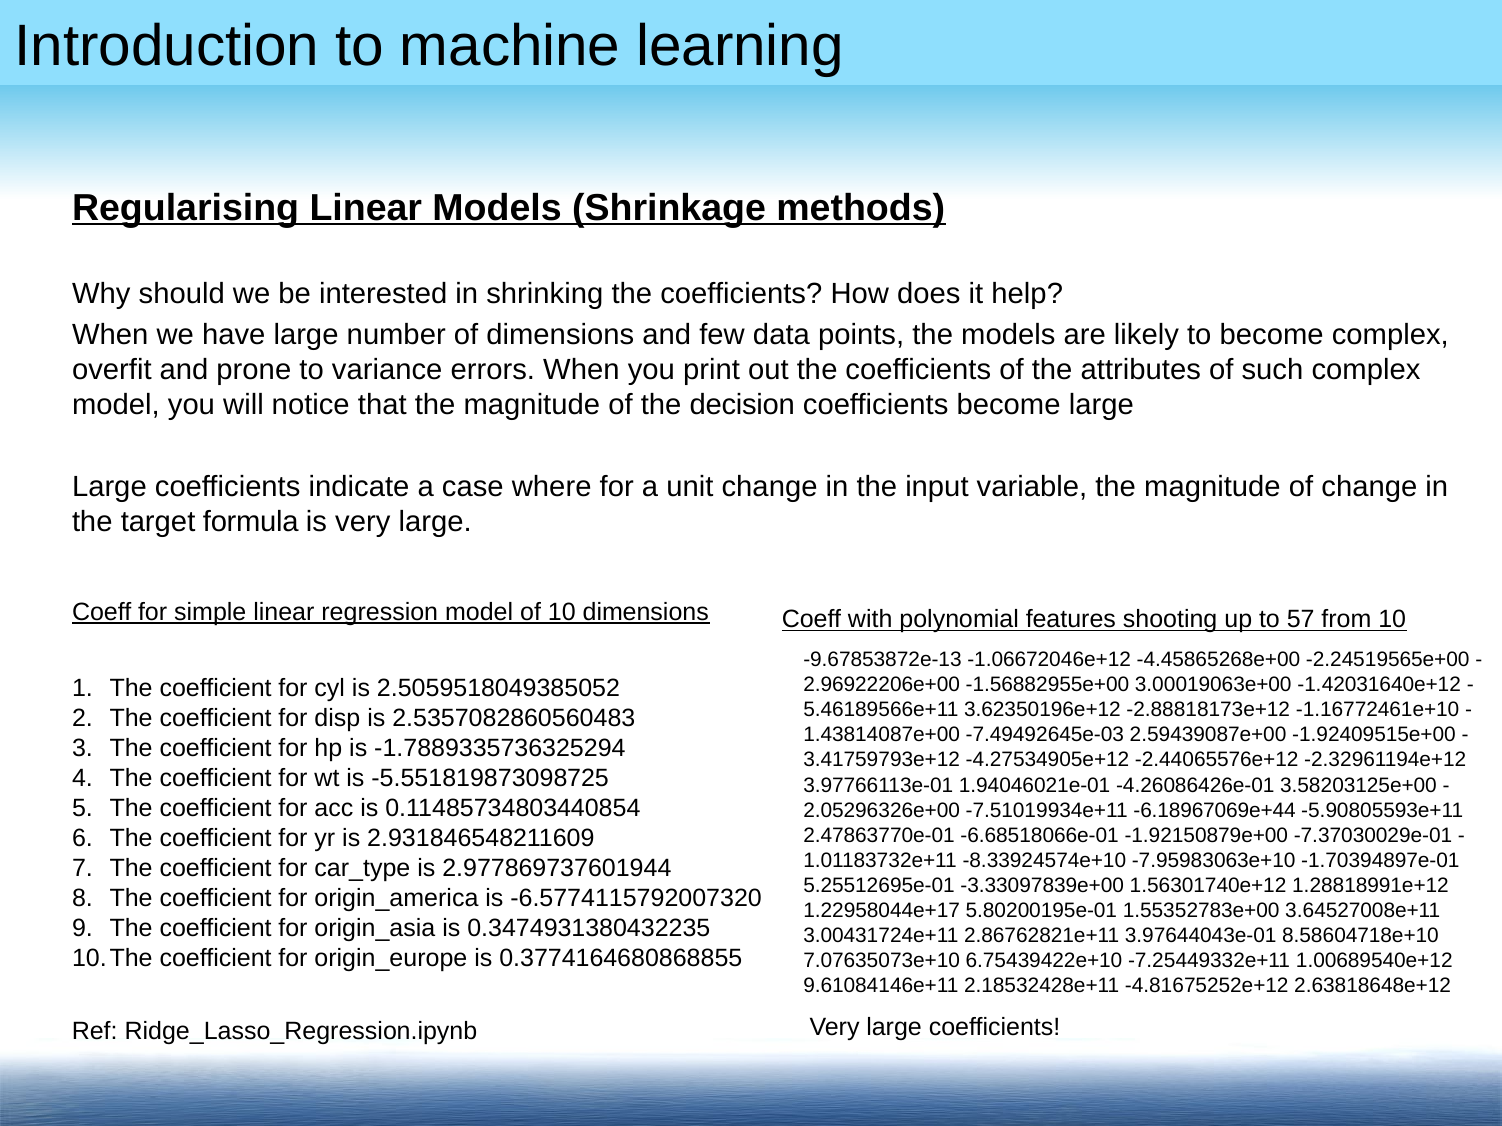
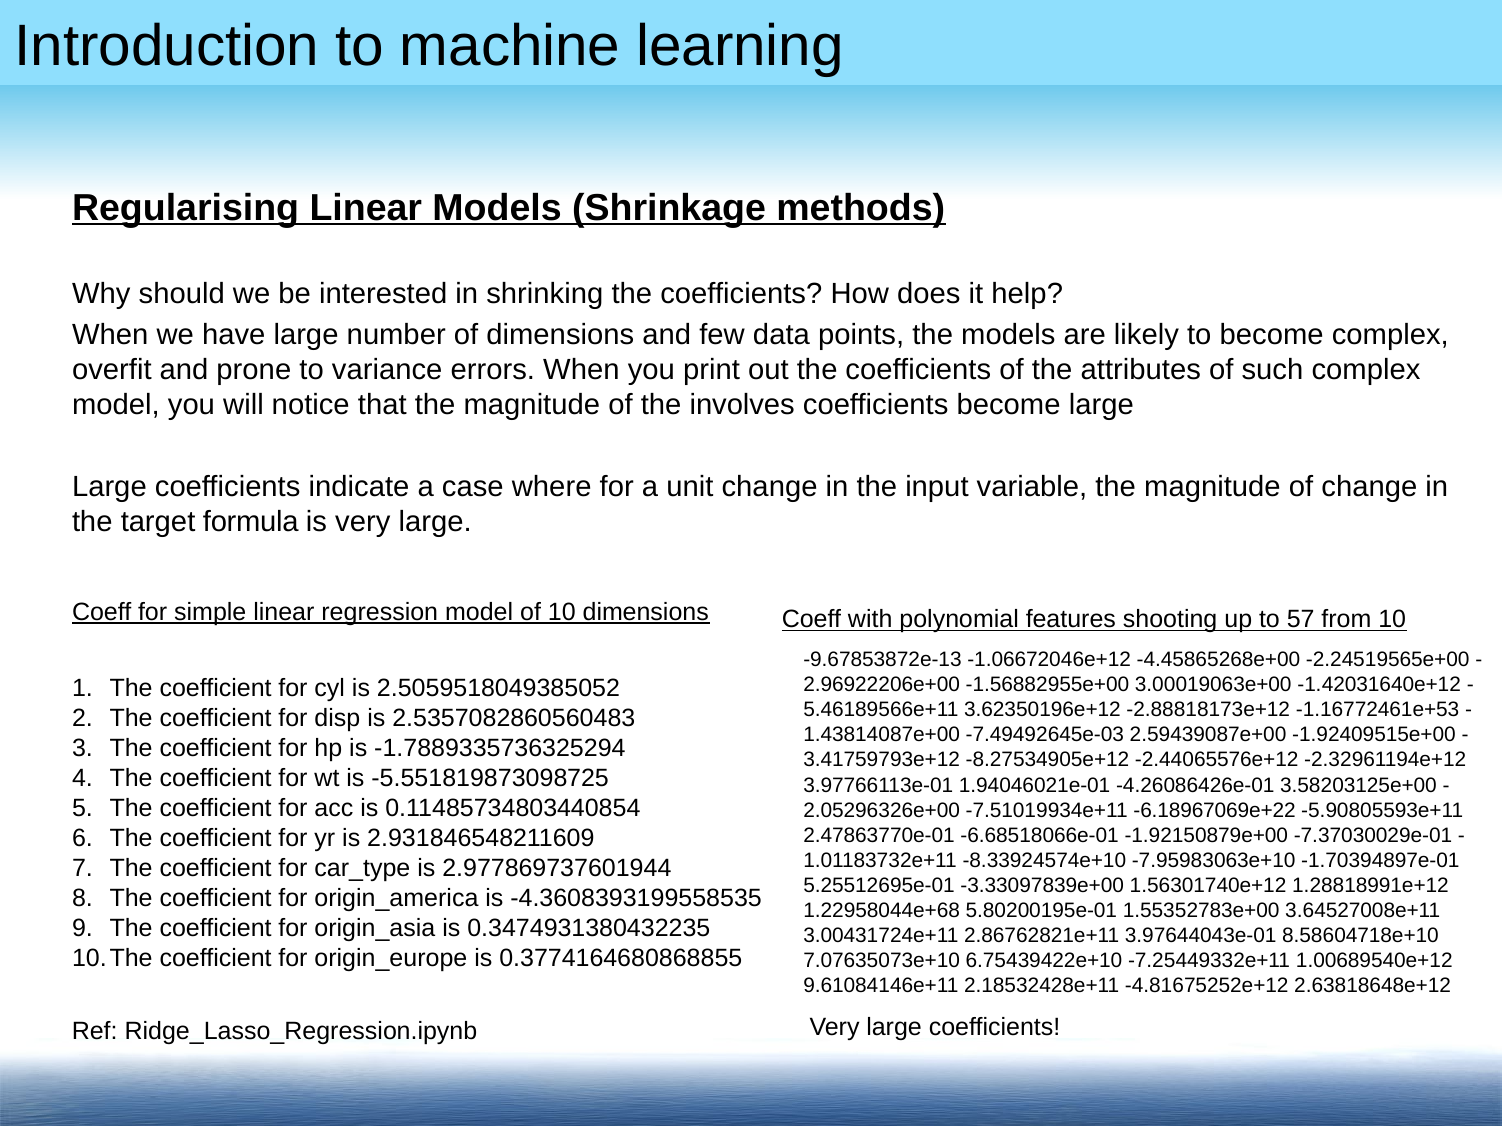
decision: decision -> involves
-1.16772461e+10: -1.16772461e+10 -> -1.16772461e+53
-4.27534905e+12: -4.27534905e+12 -> -8.27534905e+12
-6.18967069e+44: -6.18967069e+44 -> -6.18967069e+22
-6.5774115792007320: -6.5774115792007320 -> -4.3608393199558535
1.22958044e+17: 1.22958044e+17 -> 1.22958044e+68
